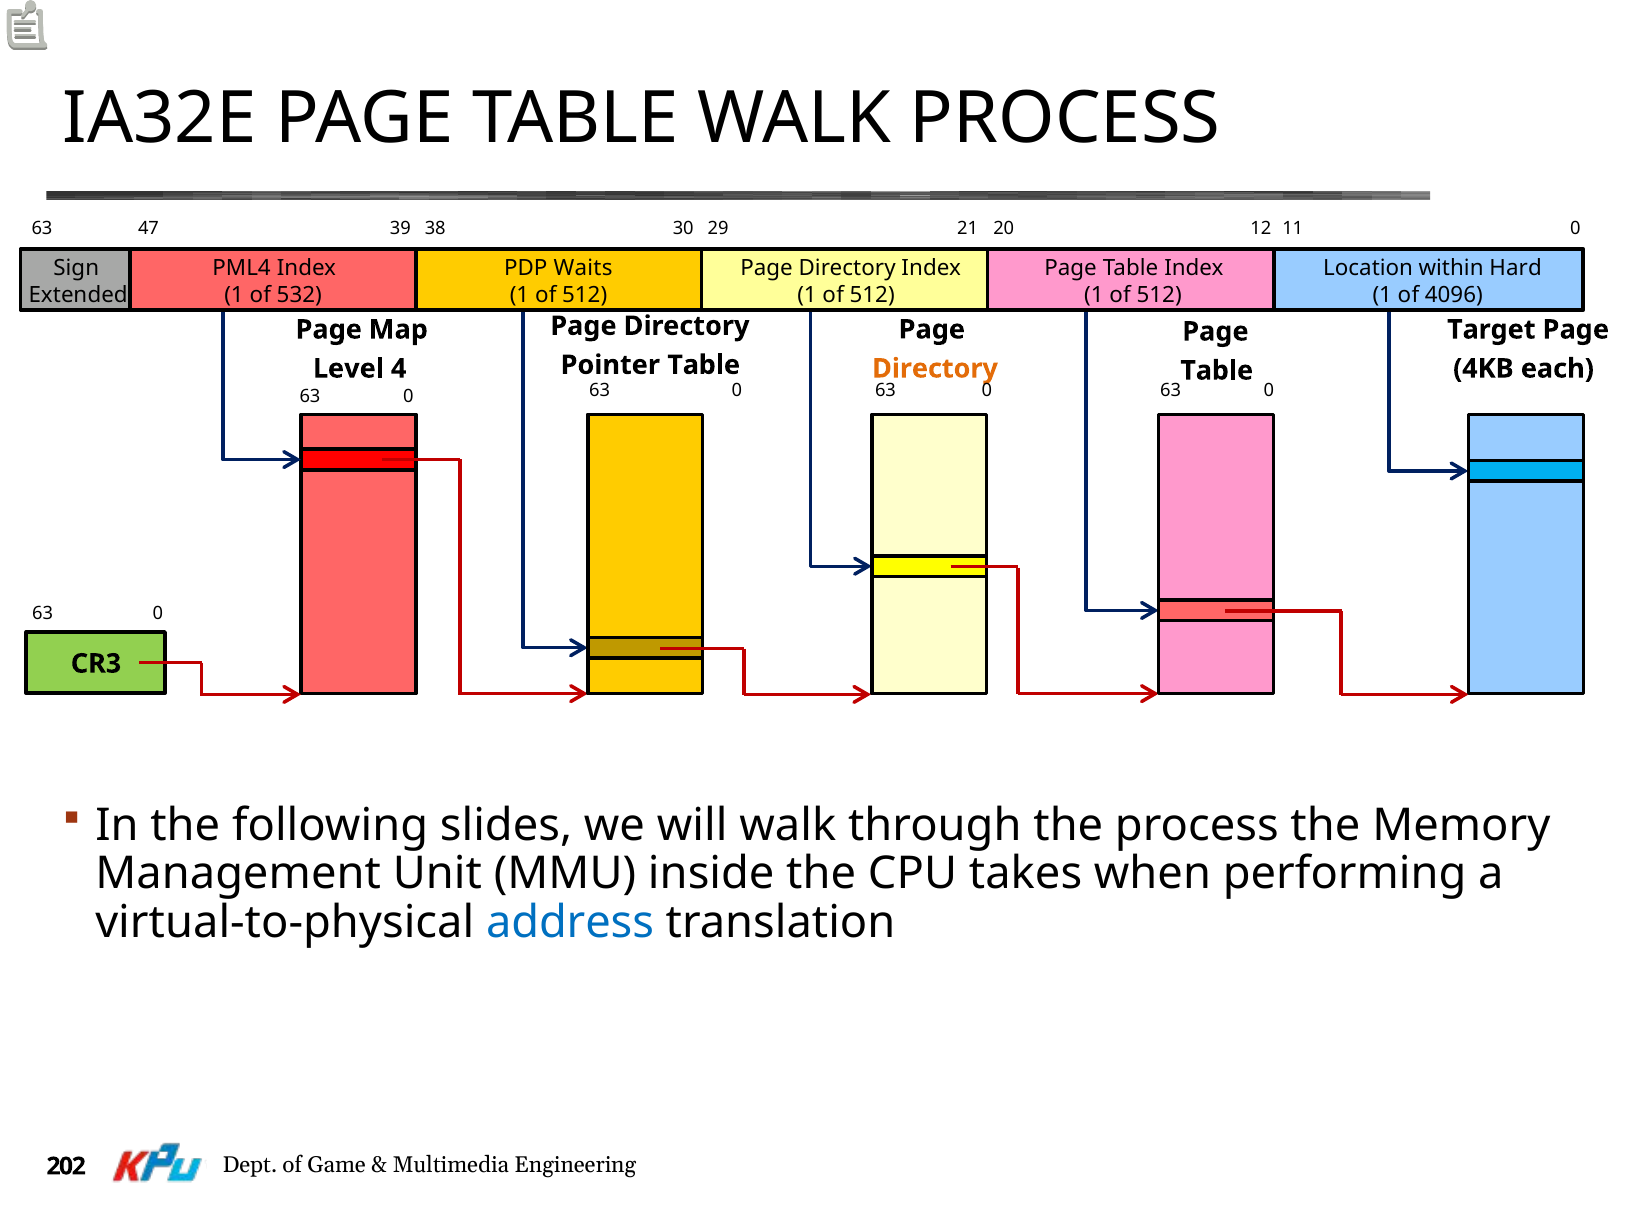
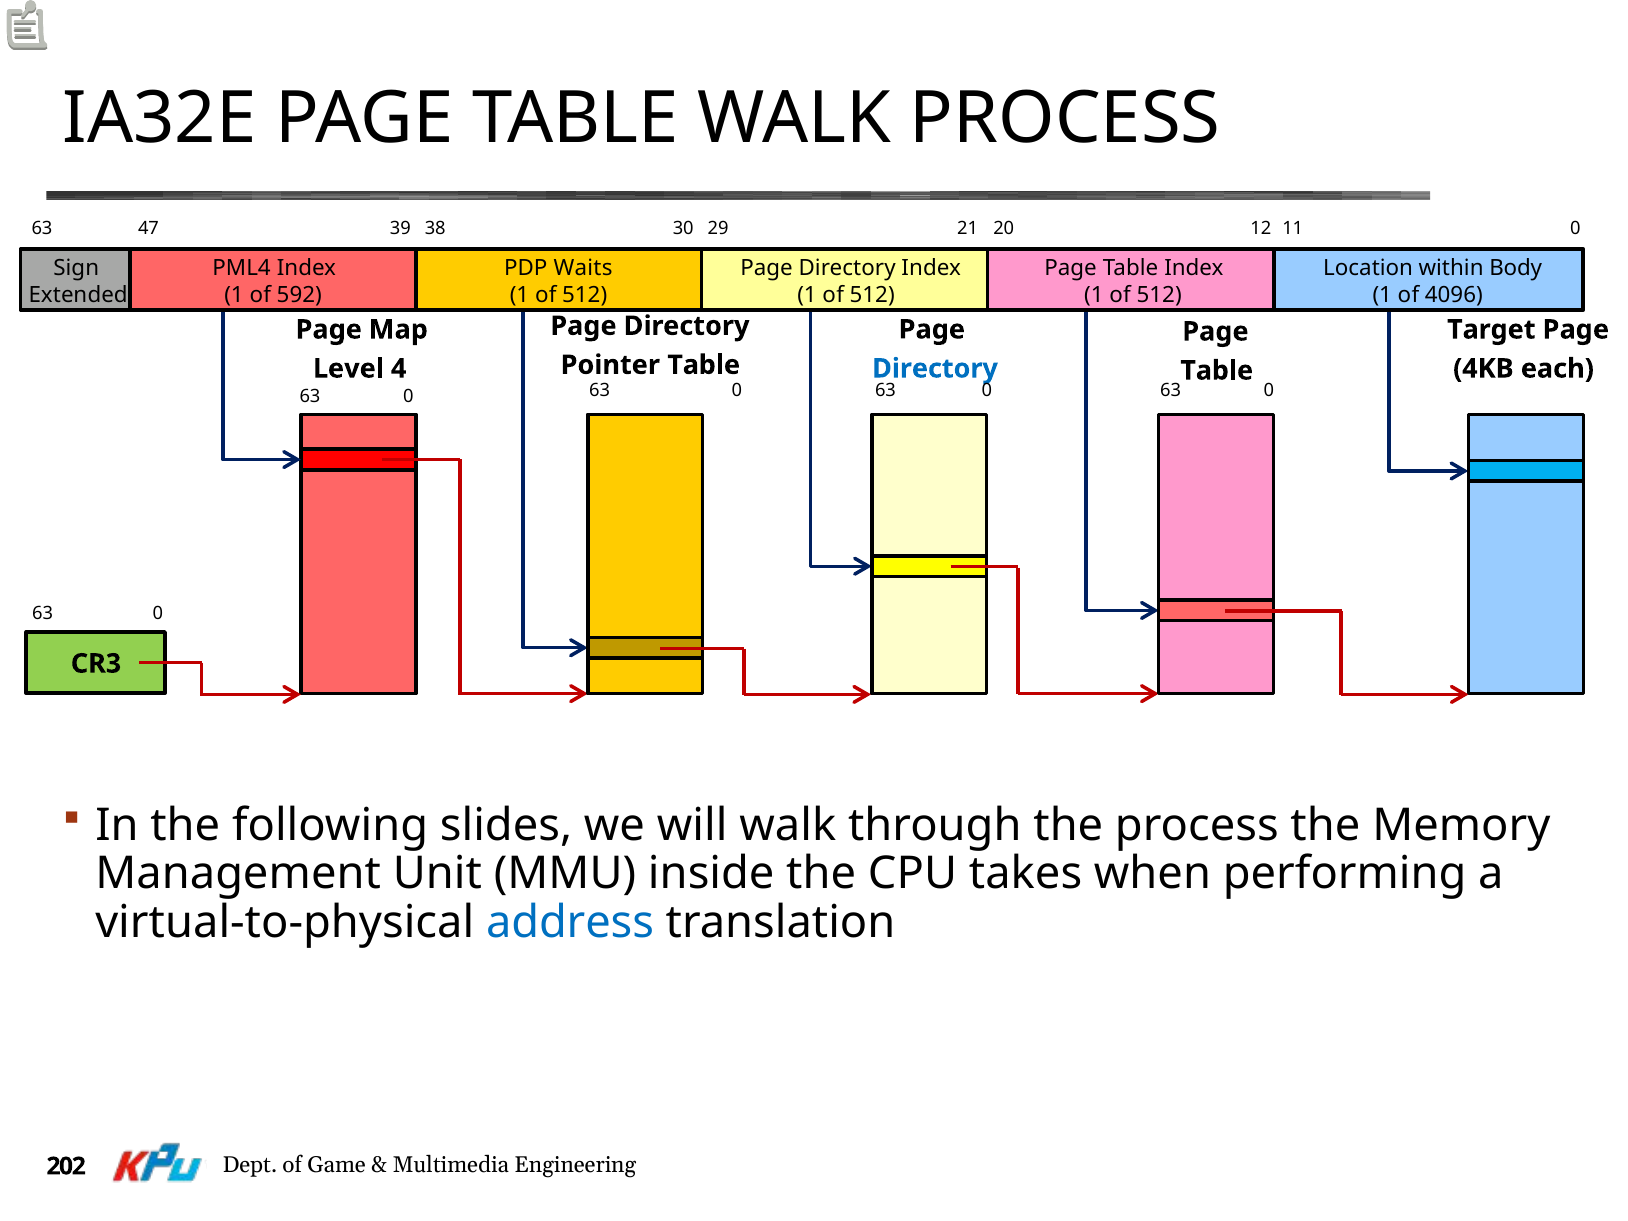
Hard: Hard -> Body
532: 532 -> 592
Directory at (935, 369) colour: orange -> blue
